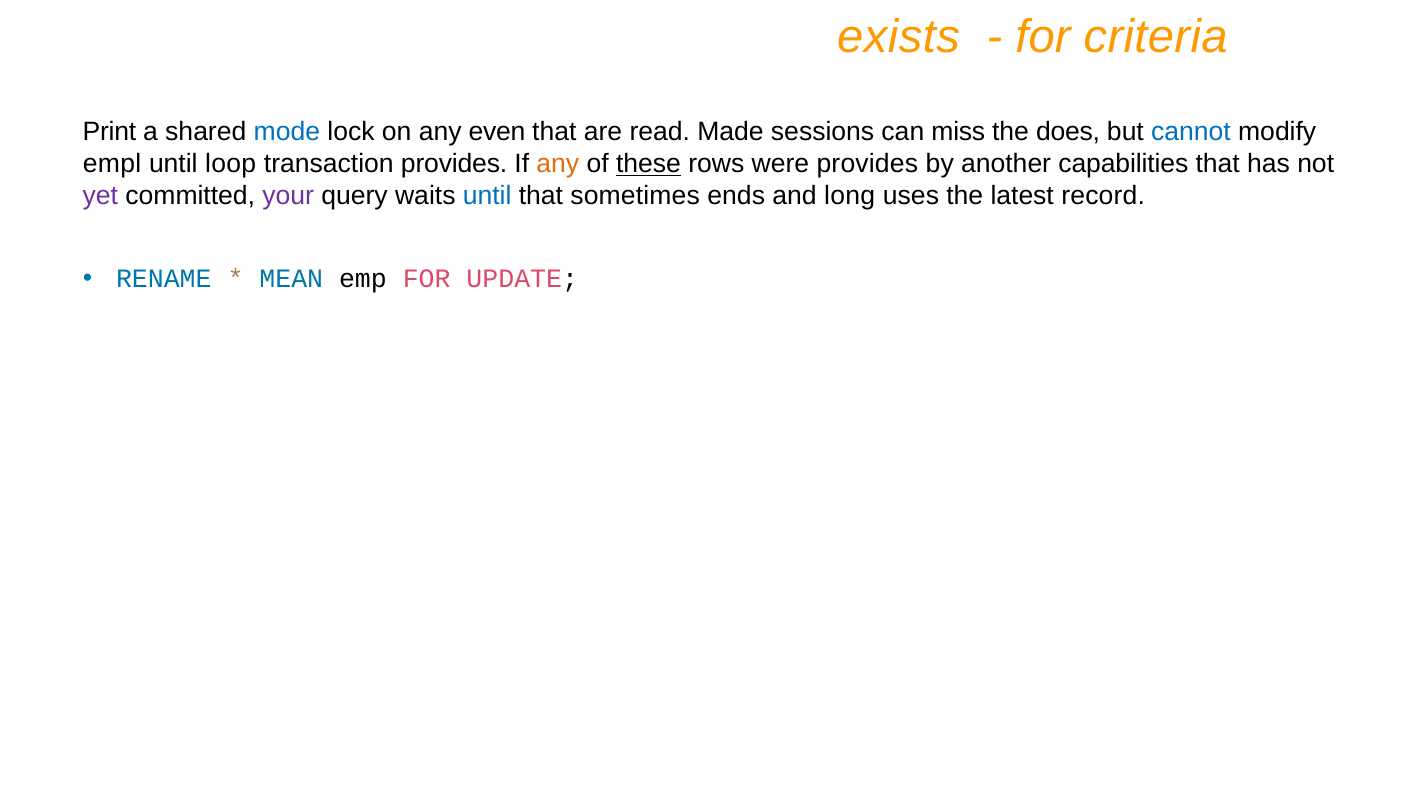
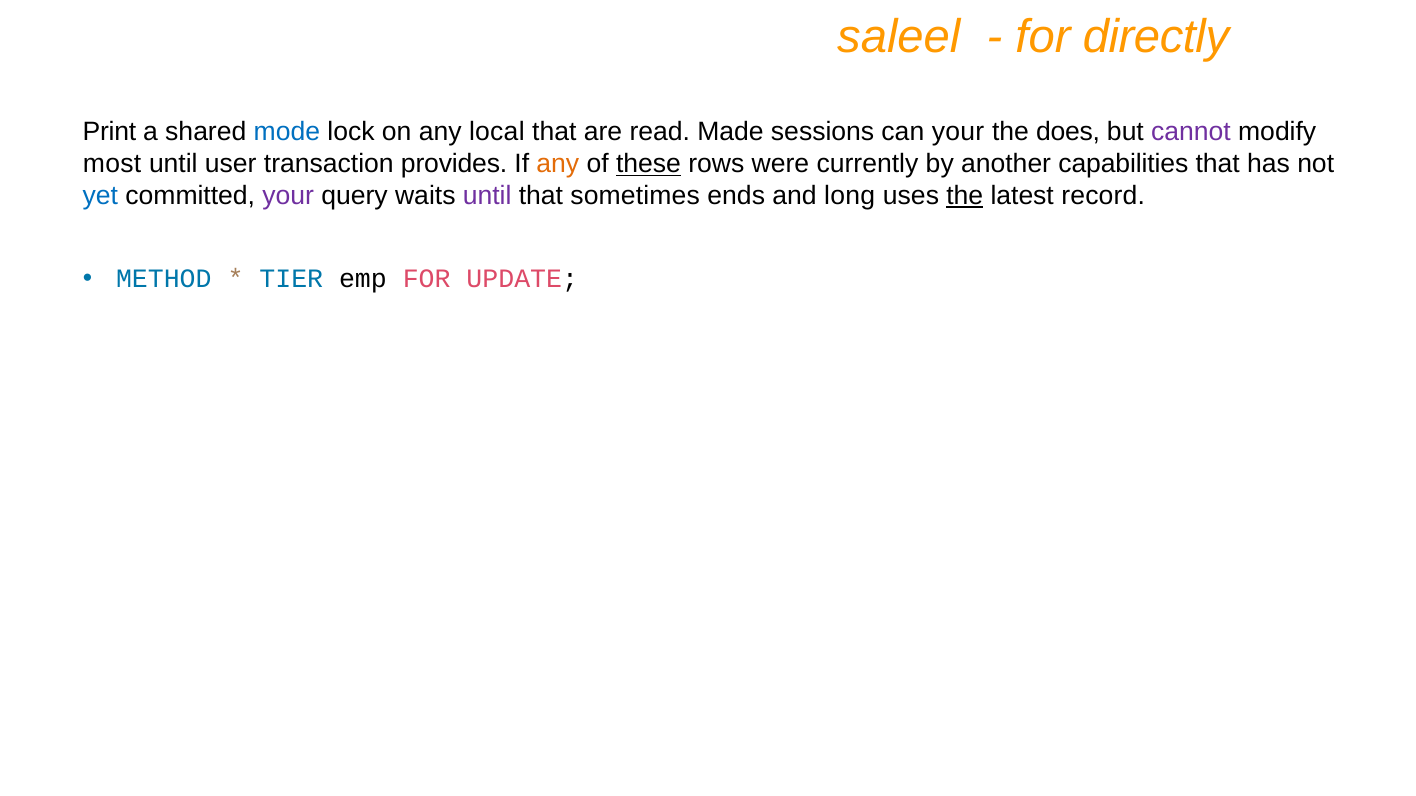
exists: exists -> saleel
criteria: criteria -> directly
even: even -> local
can miss: miss -> your
cannot colour: blue -> purple
empl: empl -> most
loop: loop -> user
were provides: provides -> currently
yet colour: purple -> blue
until at (487, 196) colour: blue -> purple
the at (965, 196) underline: none -> present
RENAME: RENAME -> METHOD
MEAN: MEAN -> TIER
